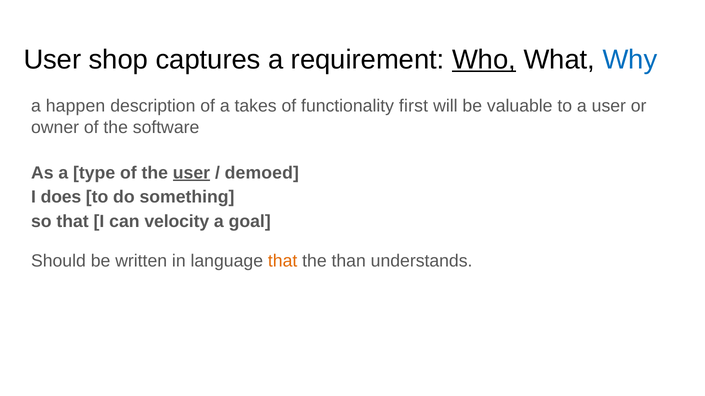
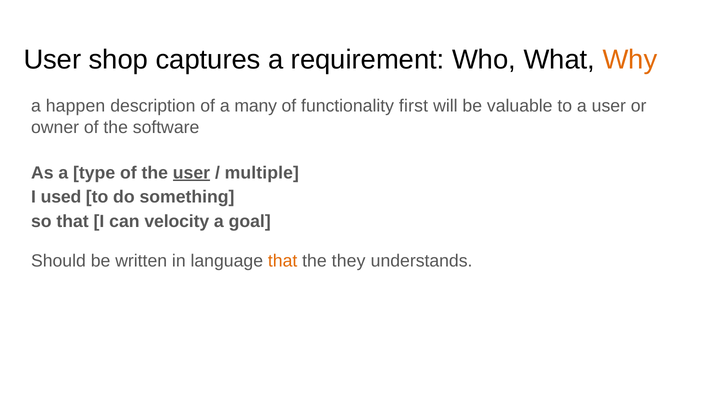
Who underline: present -> none
Why colour: blue -> orange
takes: takes -> many
demoed: demoed -> multiple
does: does -> used
than: than -> they
